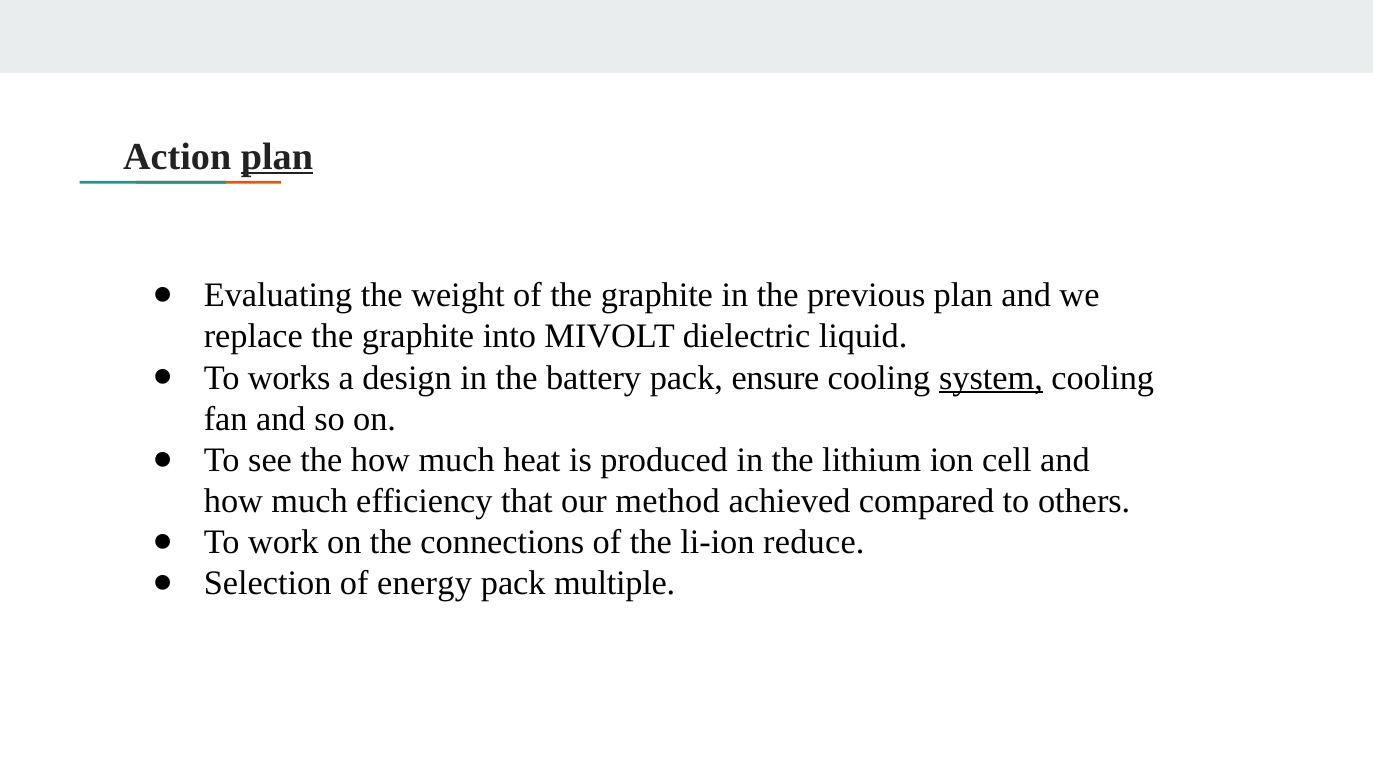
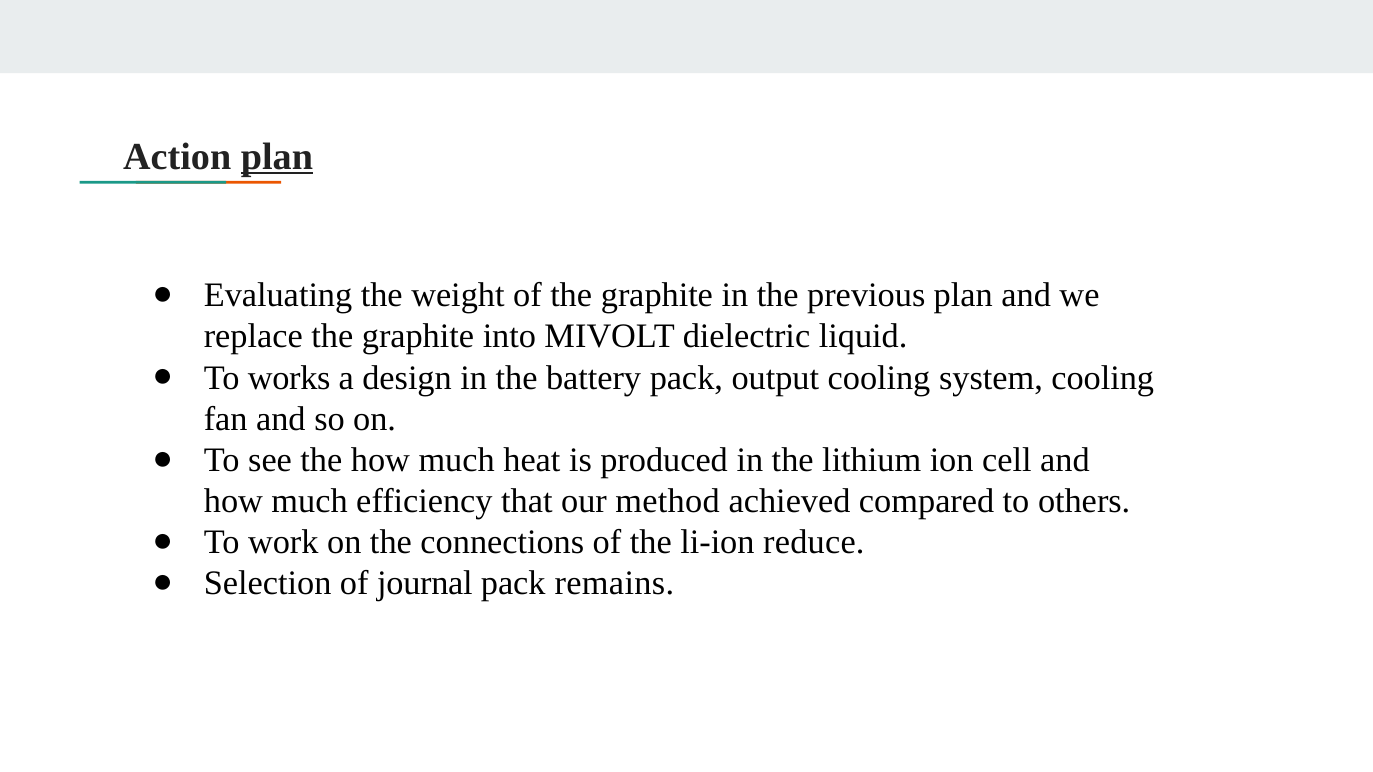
ensure: ensure -> output
system underline: present -> none
energy: energy -> journal
multiple: multiple -> remains
